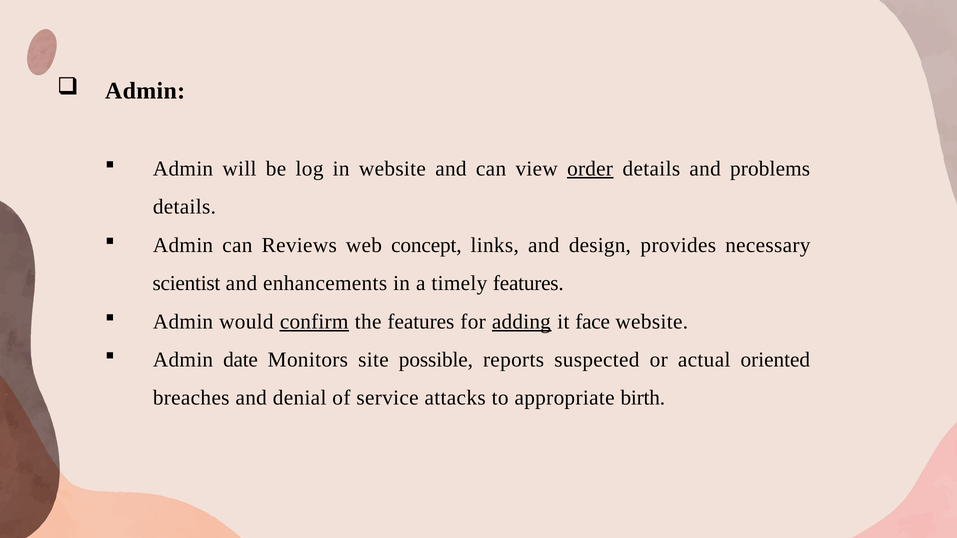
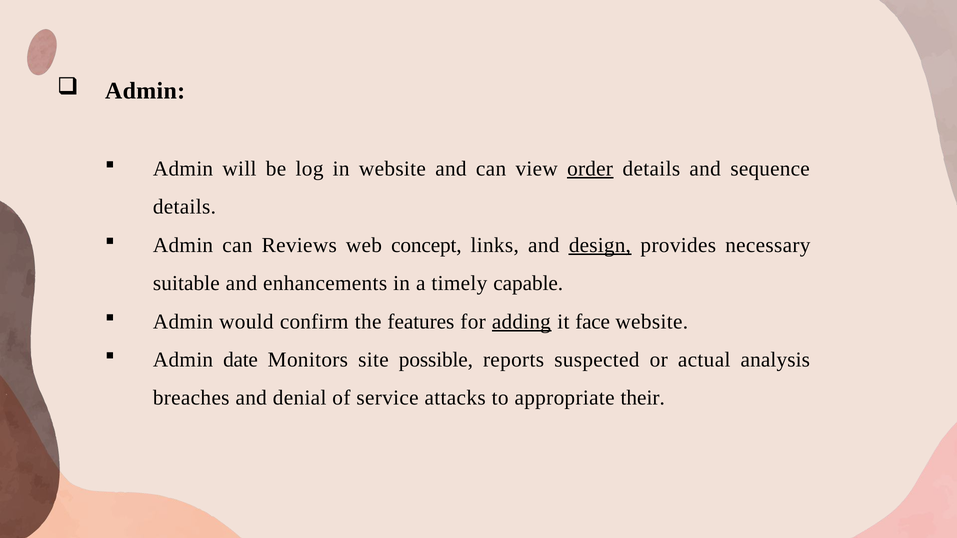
problems: problems -> sequence
design underline: none -> present
scientist: scientist -> suitable
timely features: features -> capable
confirm underline: present -> none
oriented: oriented -> analysis
birth: birth -> their
